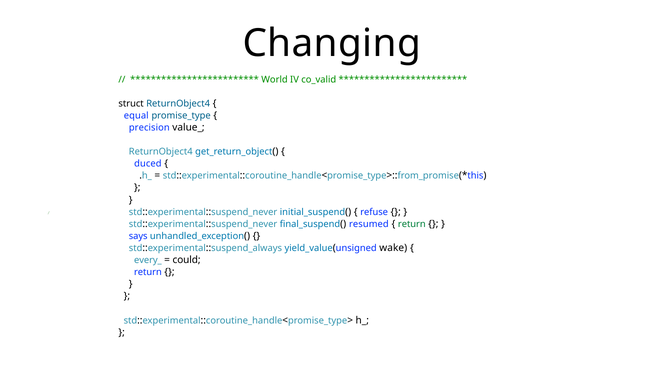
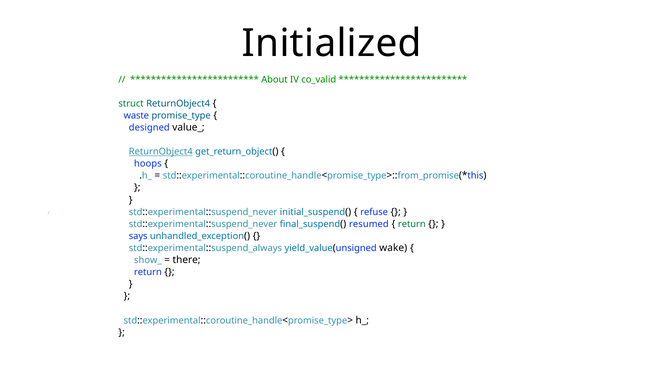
Changing: Changing -> Initialized
World: World -> About
struct colour: black -> green
equal: equal -> waste
precision: precision -> designed
ReturnObject4 at (161, 152) underline: none -> present
duced: duced -> hoops
every_: every_ -> show_
could: could -> there
